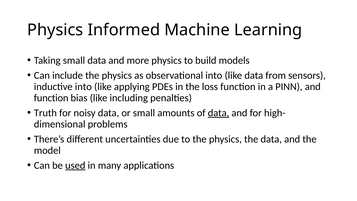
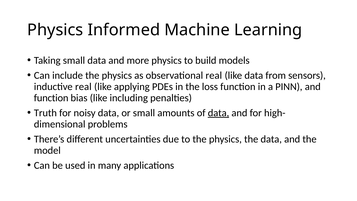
observational into: into -> real
inductive into: into -> real
used underline: present -> none
